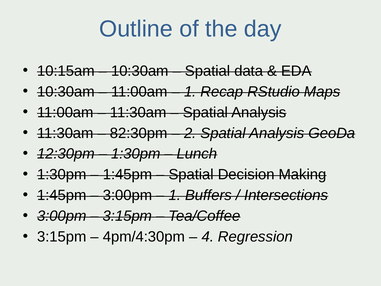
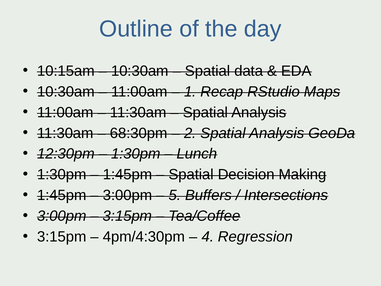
82:30pm: 82:30pm -> 68:30pm
1 at (175, 195): 1 -> 5
